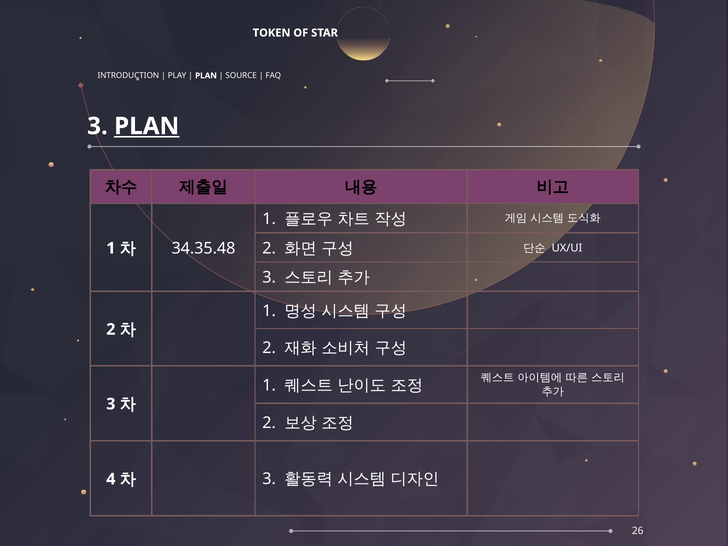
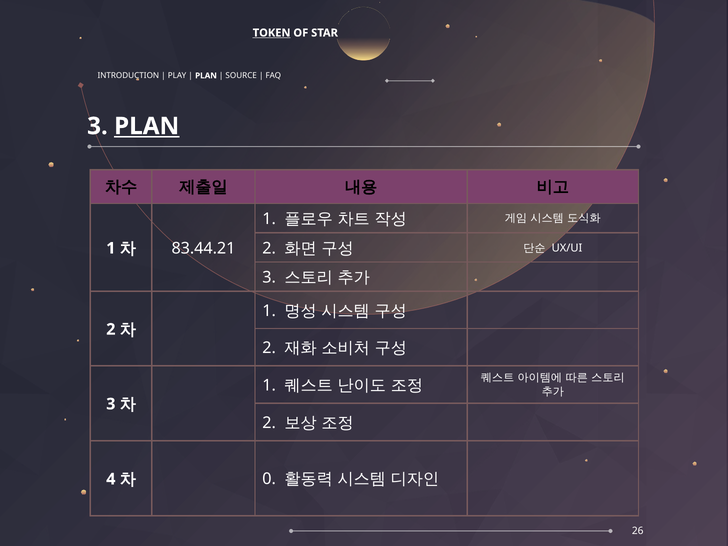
TOKEN underline: none -> present
34.35.48: 34.35.48 -> 83.44.21
3 at (269, 479): 3 -> 0
